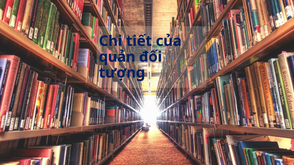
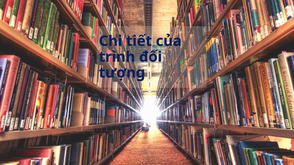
quản: quản -> trình
